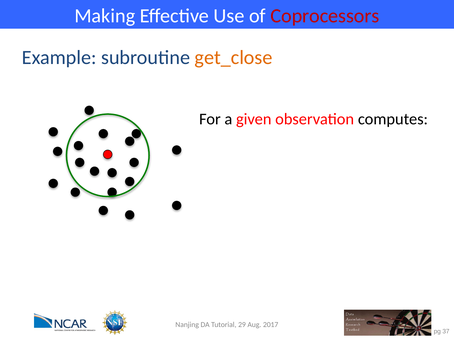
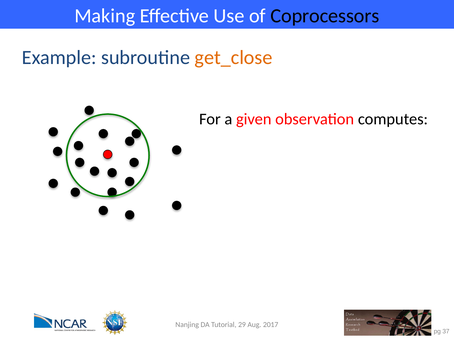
Coprocessors colour: red -> black
